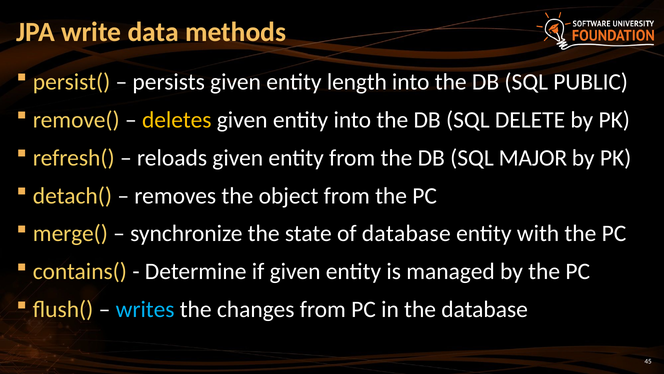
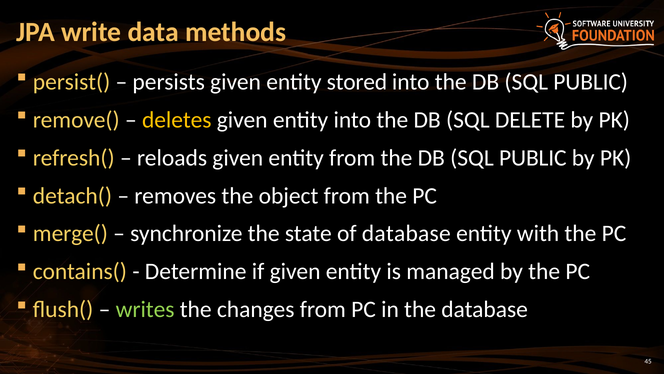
length: length -> stored
MAJOR at (533, 158): MAJOR -> PUBLIC
writes colour: light blue -> light green
